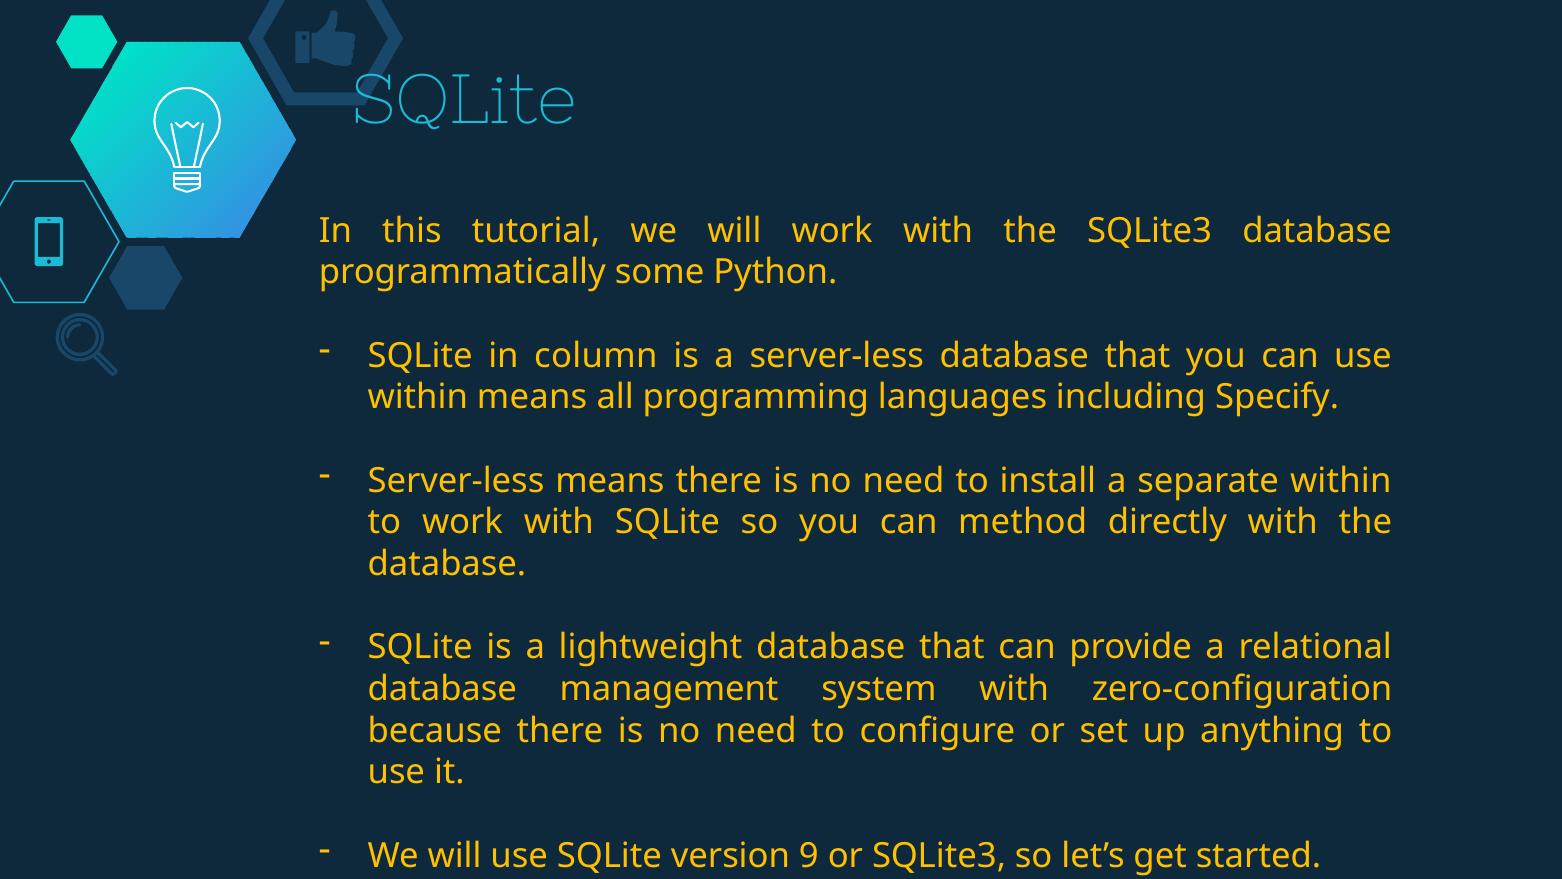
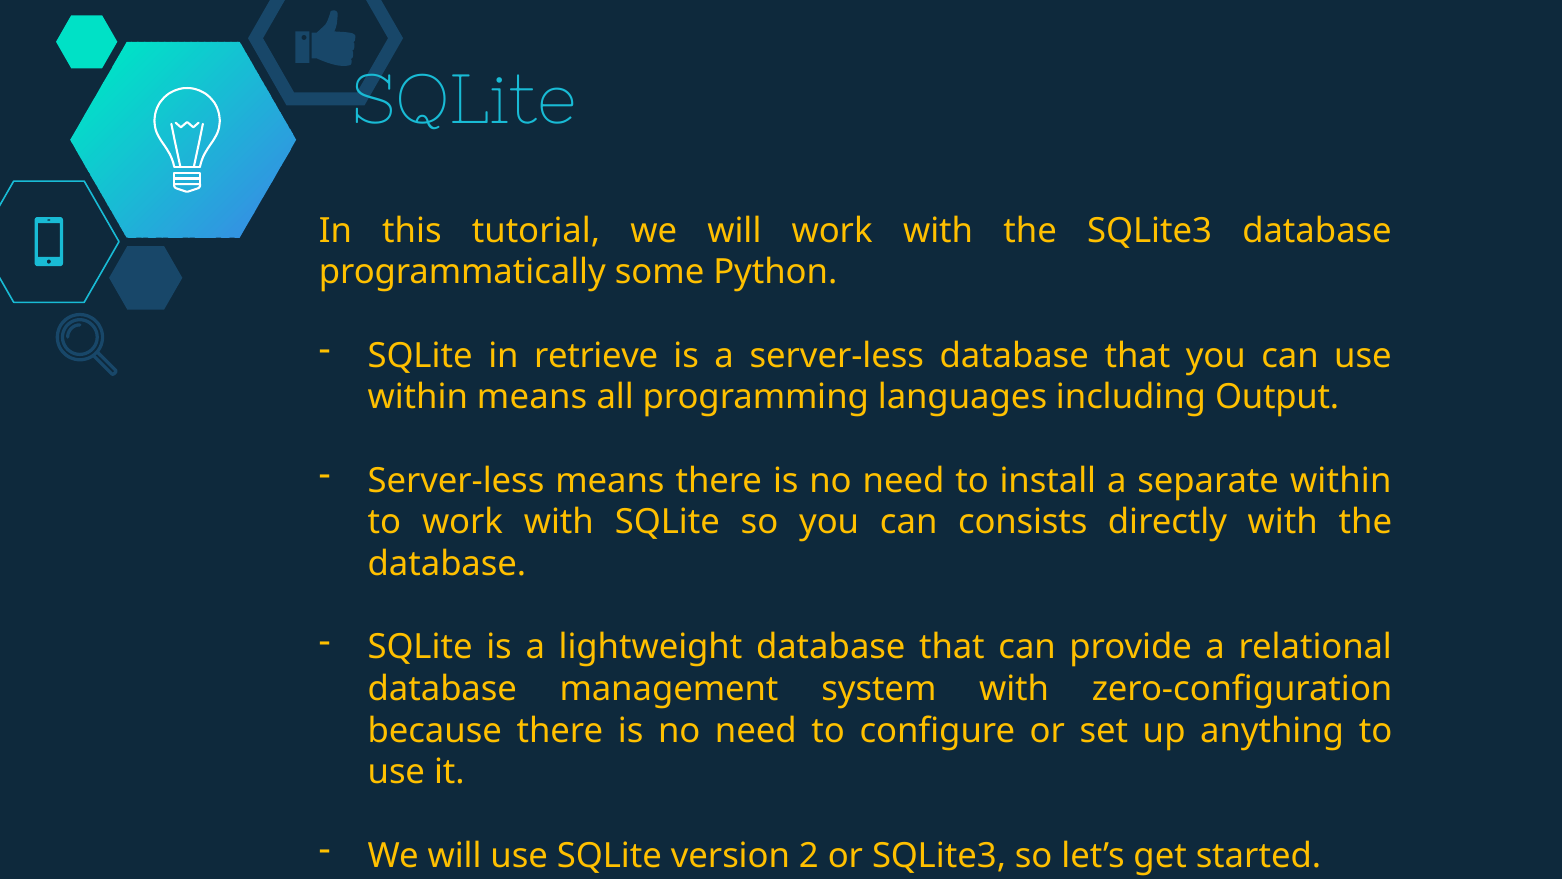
column: column -> retrieve
Specify: Specify -> Output
method: method -> consists
9: 9 -> 2
